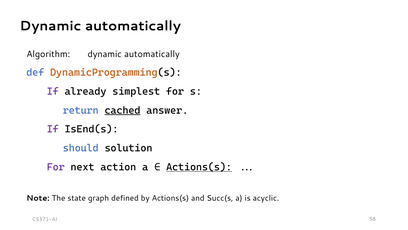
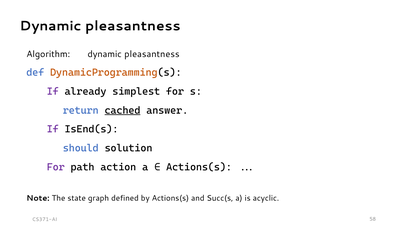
automatically at (133, 26): automatically -> pleasantness
Algorithm dynamic automatically: automatically -> pleasantness
next: next -> path
Actions(s at (199, 167) underline: present -> none
